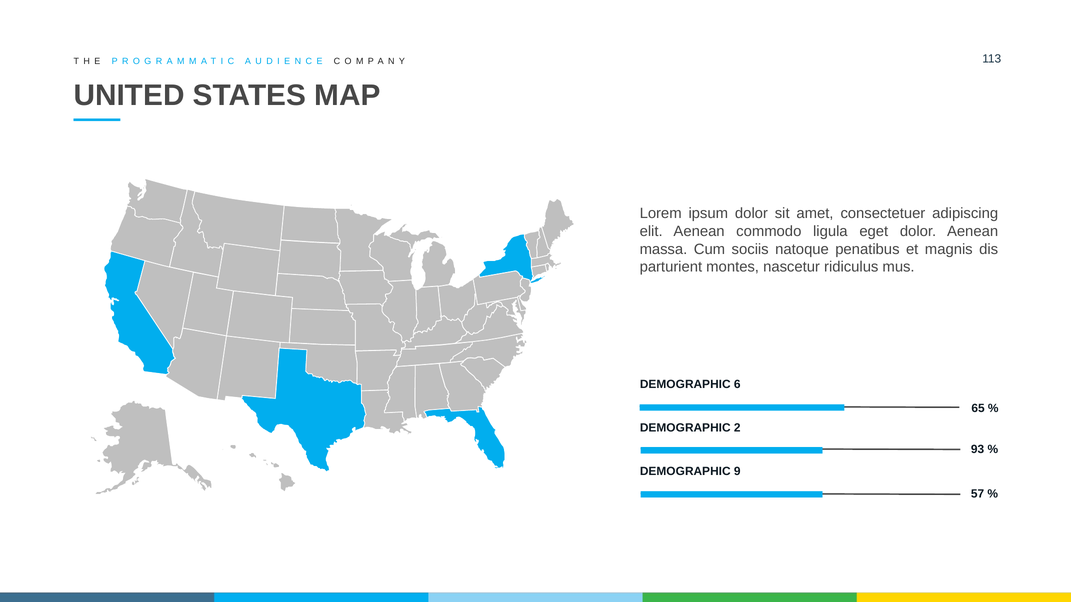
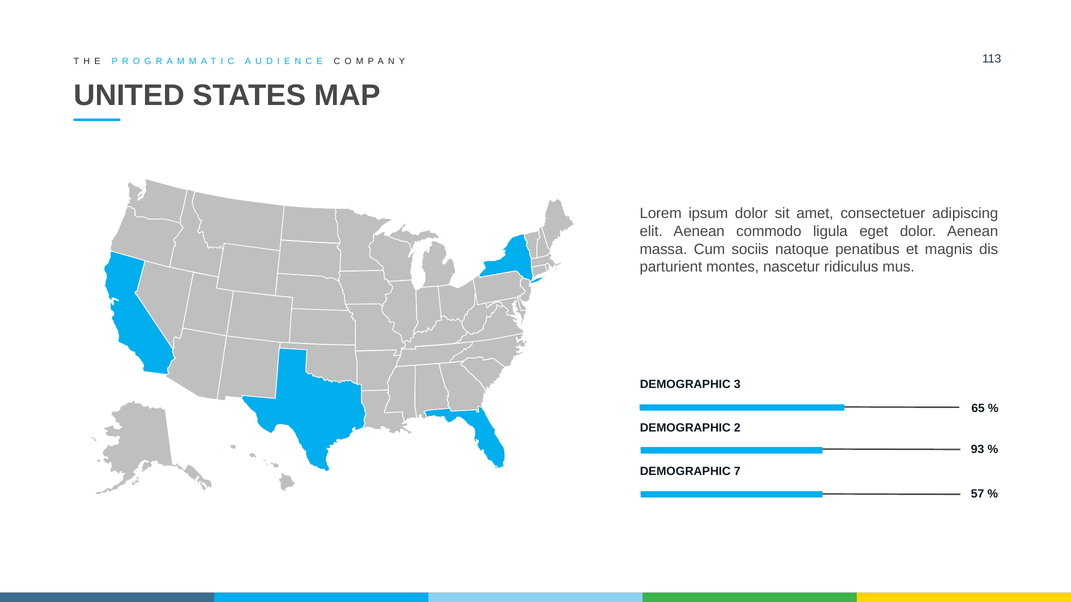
6: 6 -> 3
9: 9 -> 7
